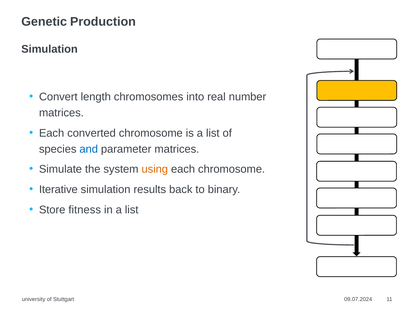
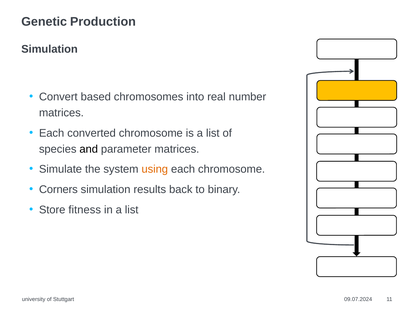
length: length -> based
and colour: blue -> black
Iterative: Iterative -> Corners
